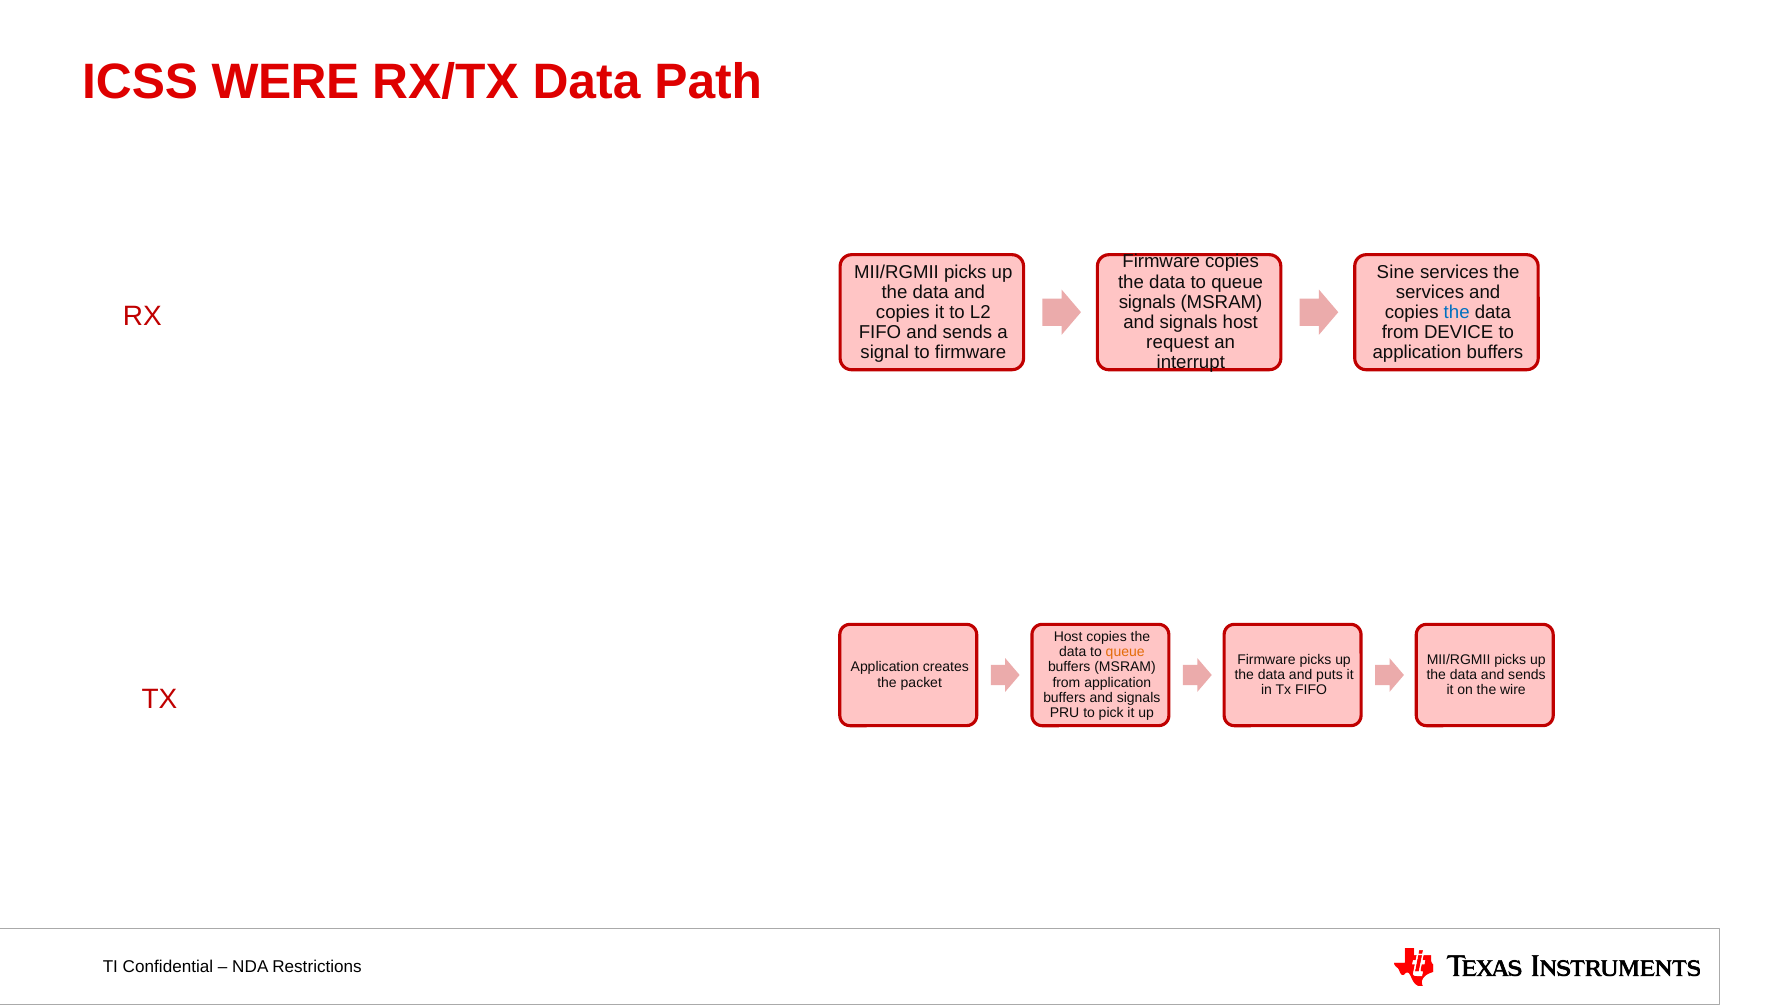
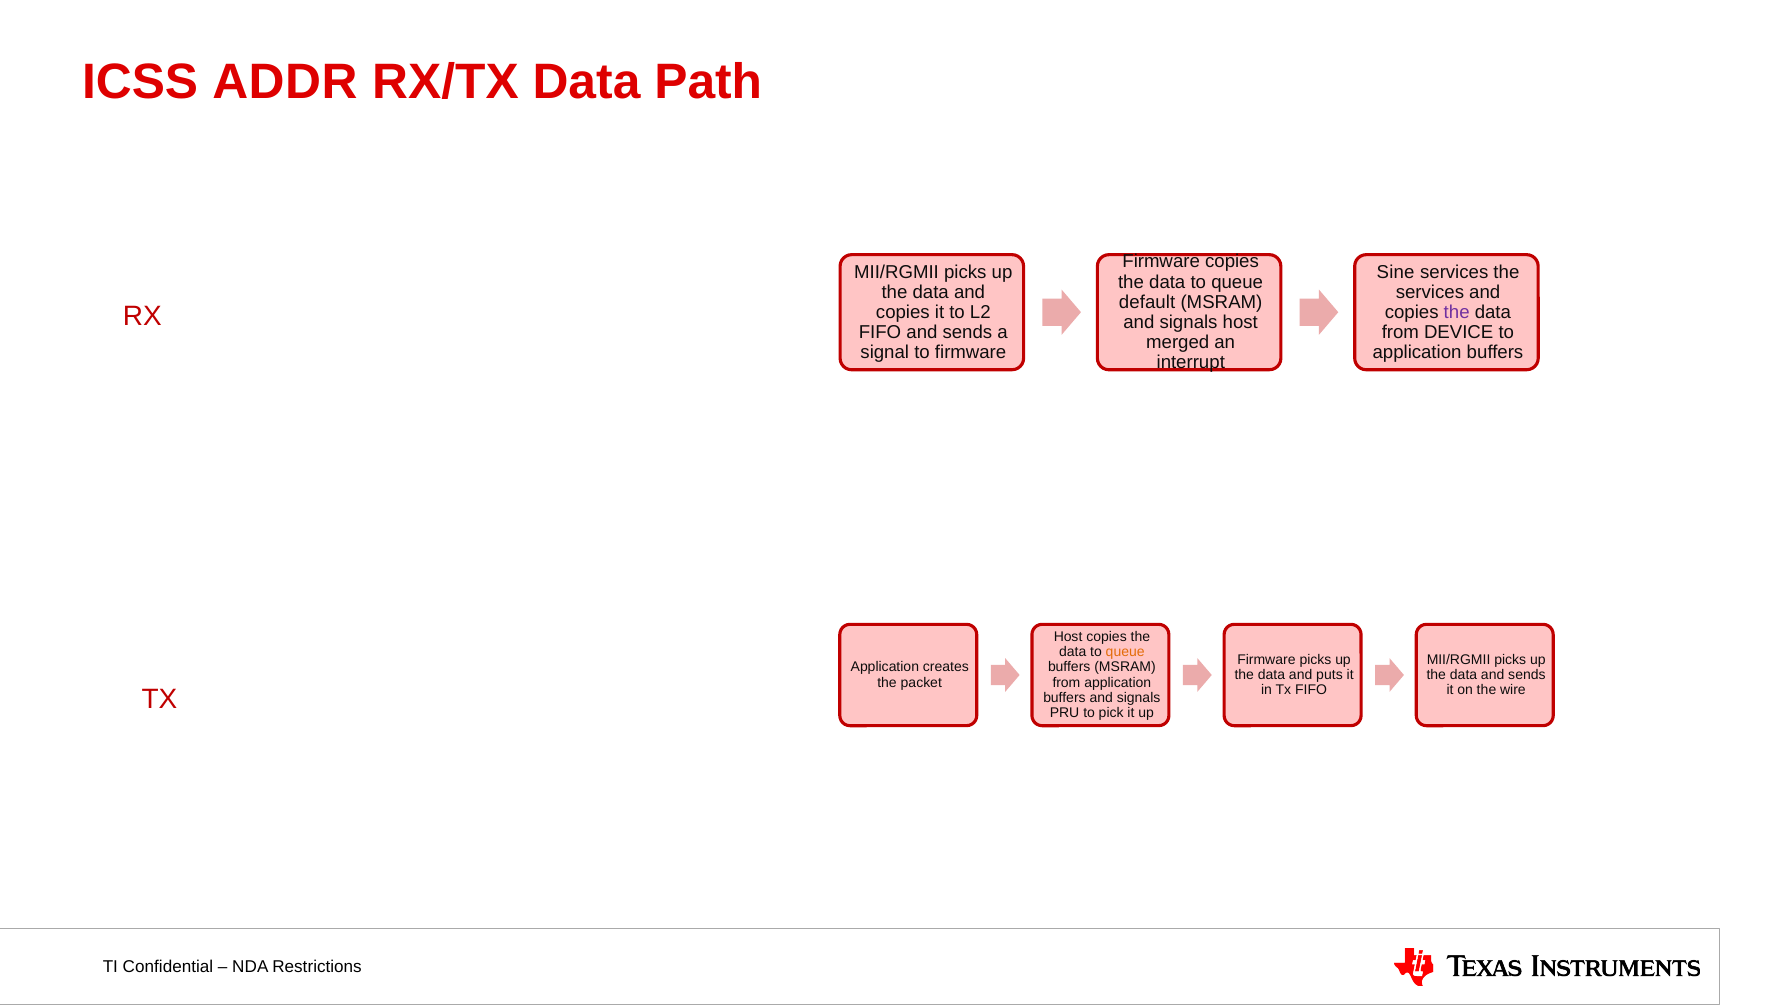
WERE: WERE -> ADDR
signals at (1147, 302): signals -> default
the at (1457, 312) colour: blue -> purple
request: request -> merged
